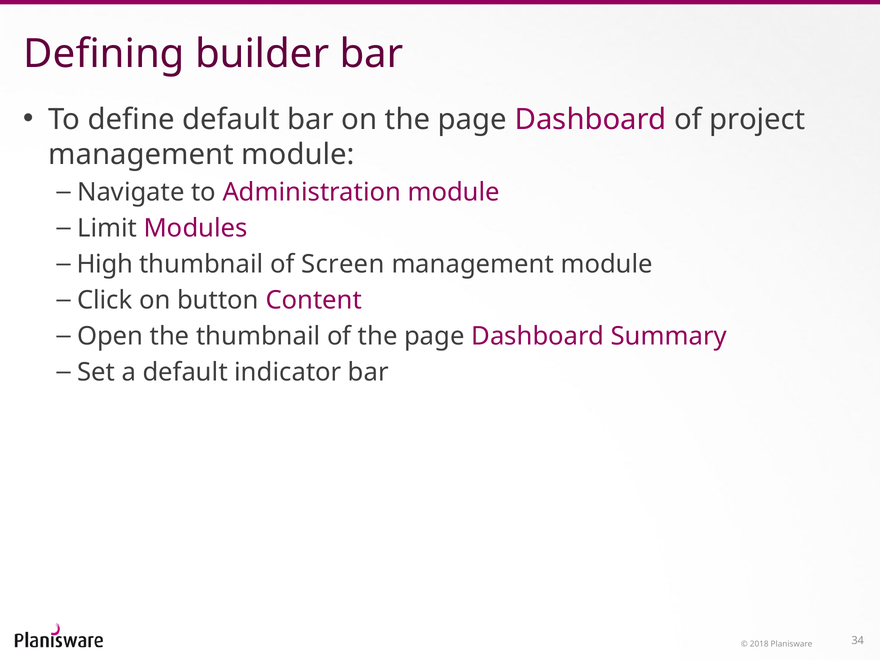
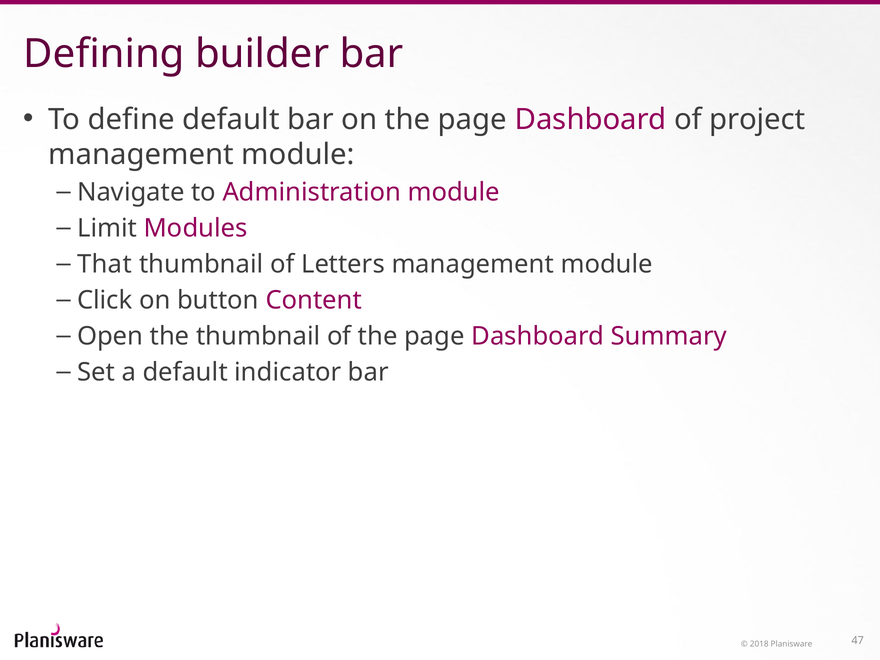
High: High -> That
Screen: Screen -> Letters
34: 34 -> 47
